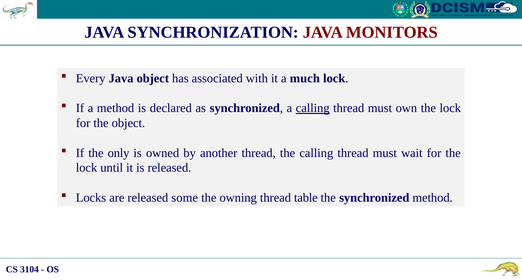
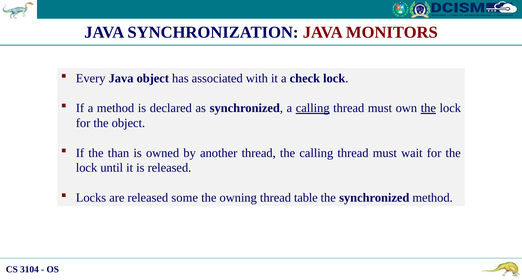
much: much -> check
the at (428, 108) underline: none -> present
only: only -> than
